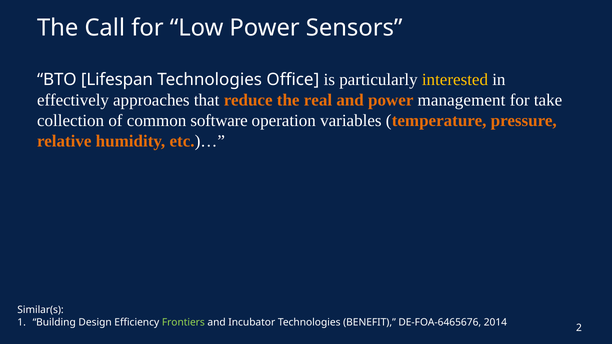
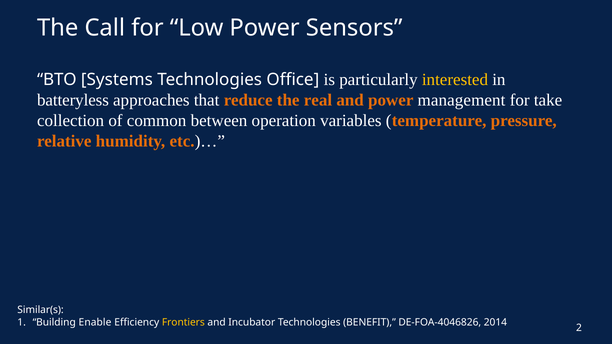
Lifespan: Lifespan -> Systems
effectively: effectively -> batteryless
software: software -> between
Design: Design -> Enable
Frontiers colour: light green -> yellow
DE-FOA-6465676: DE-FOA-6465676 -> DE-FOA-4046826
